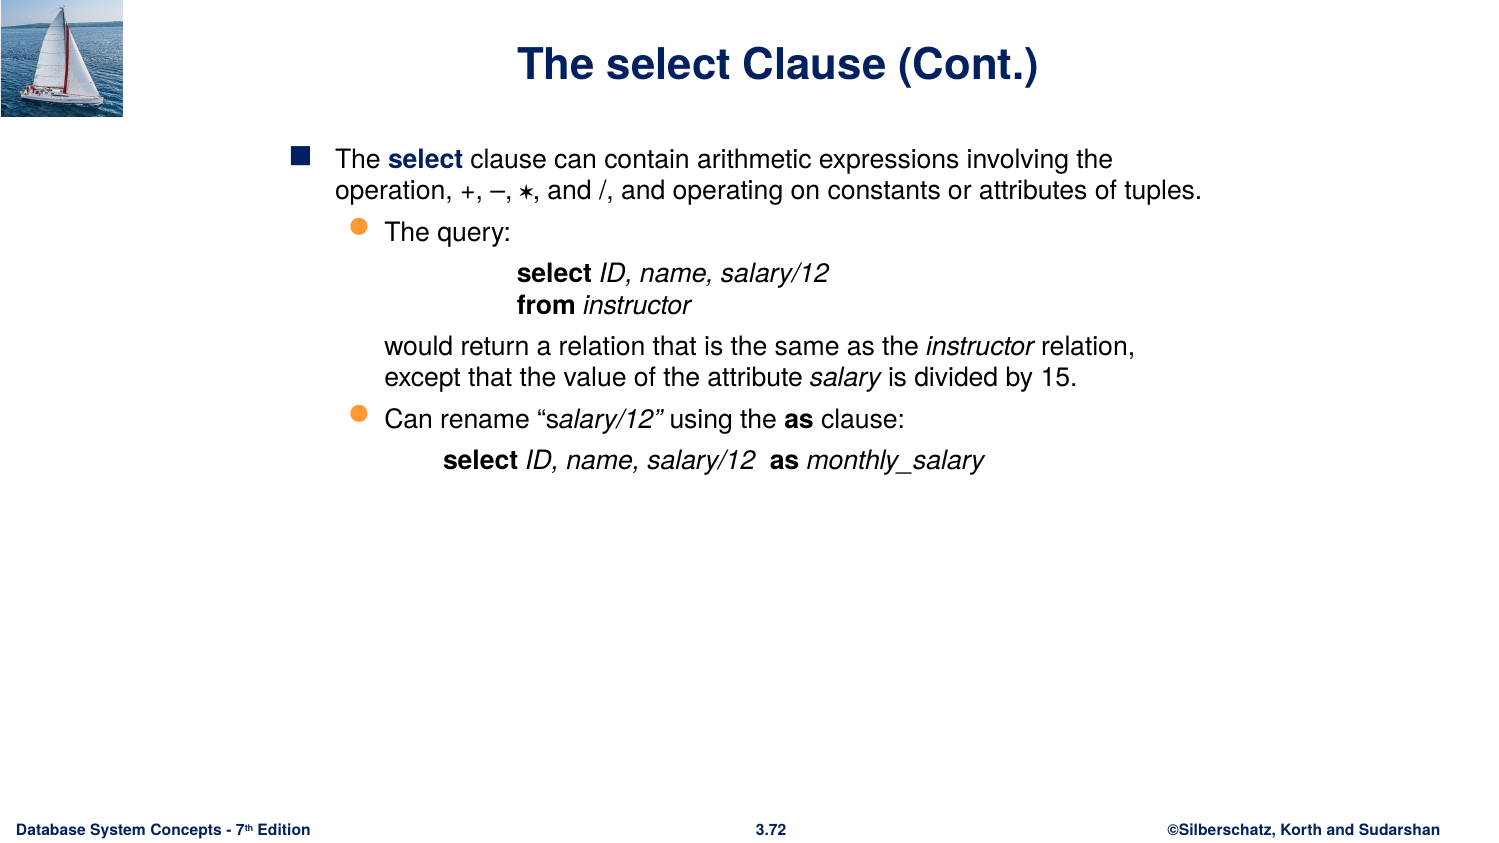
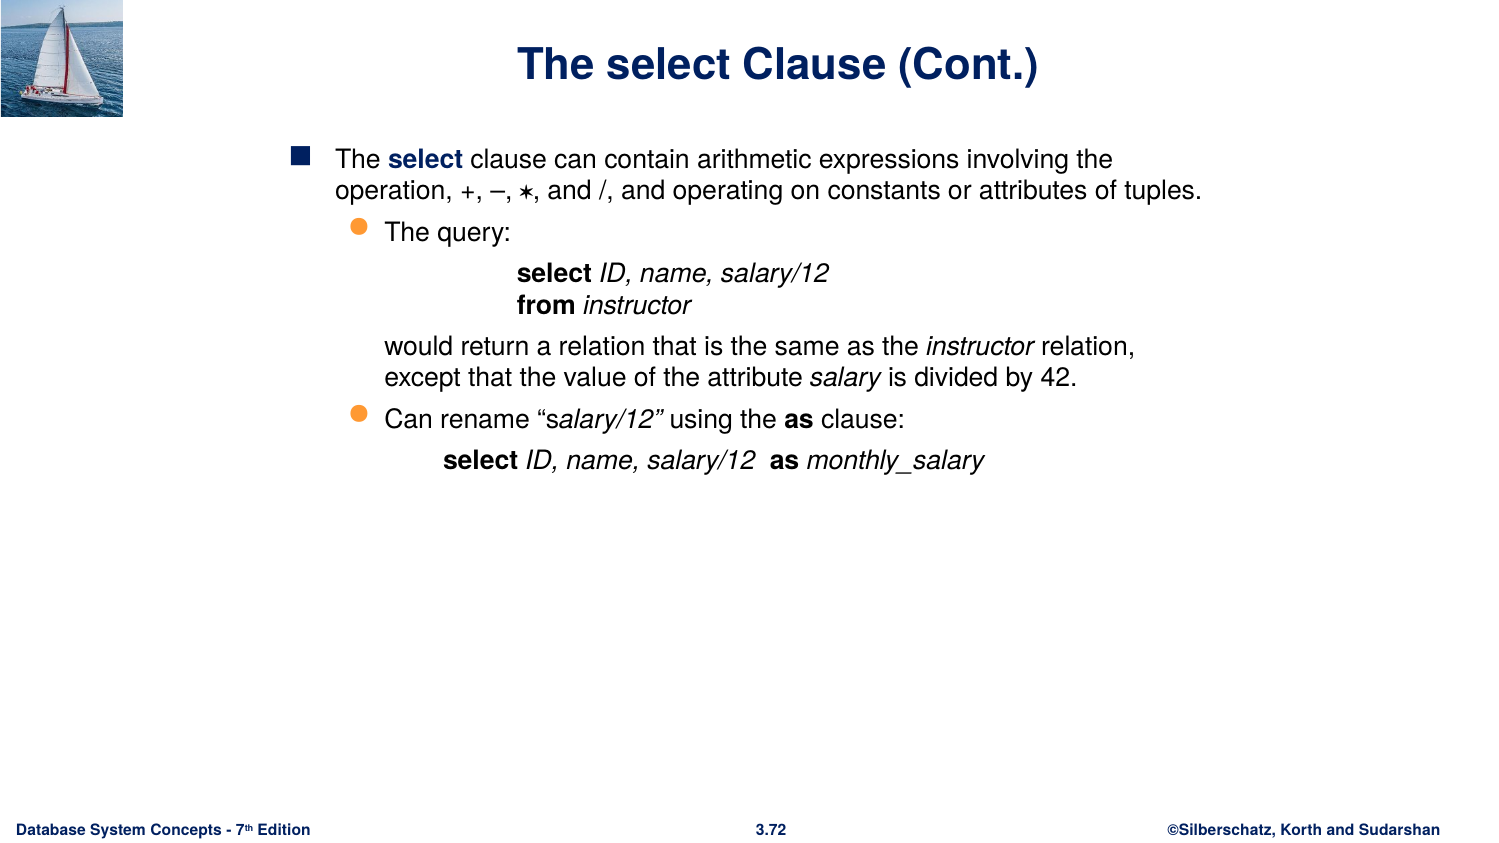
15: 15 -> 42
